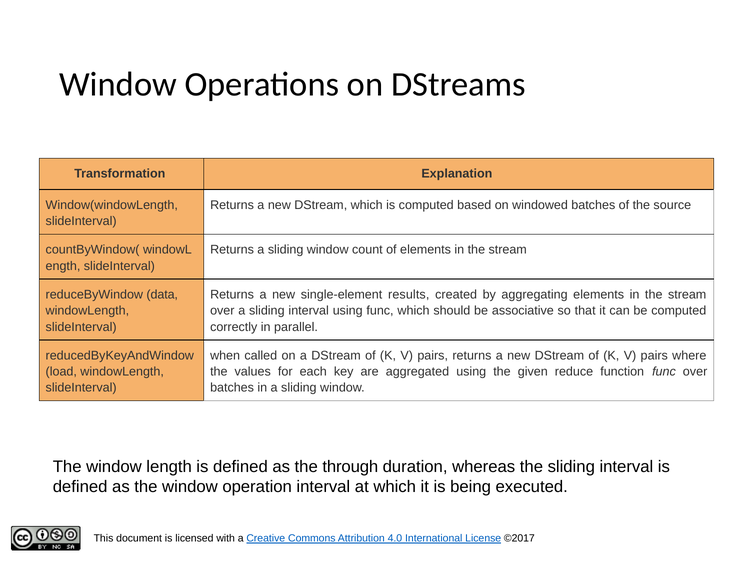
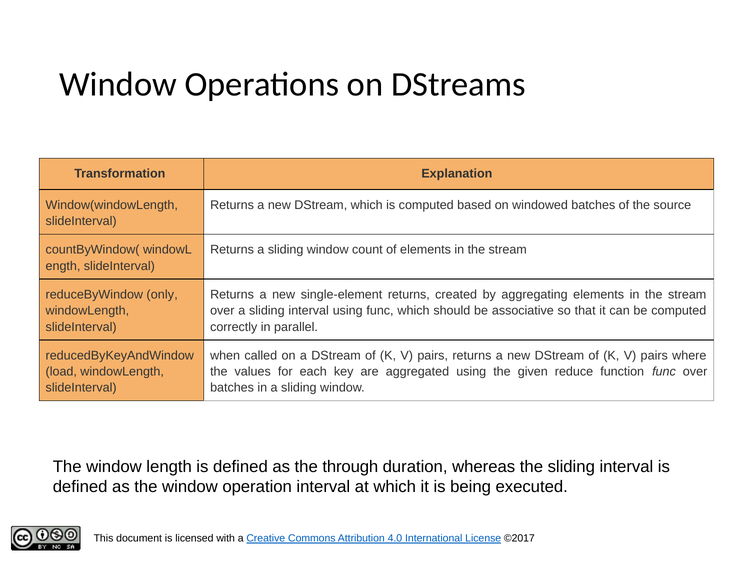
data: data -> only
single-element results: results -> returns
